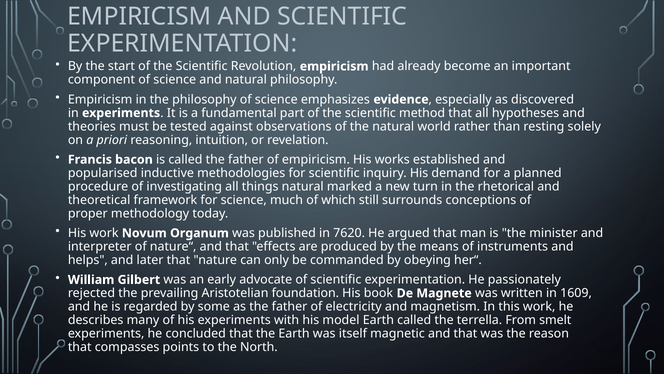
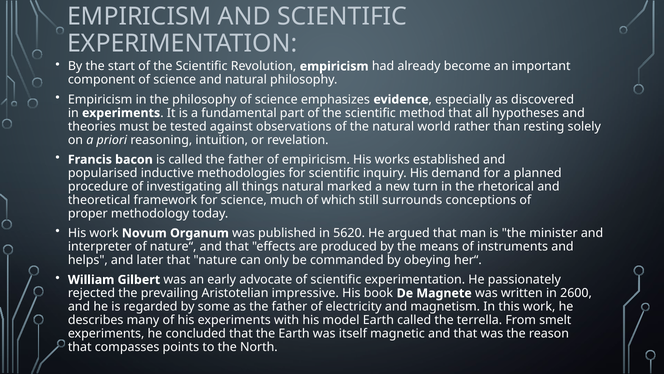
7620: 7620 -> 5620
foundation: foundation -> impressive
1609: 1609 -> 2600
